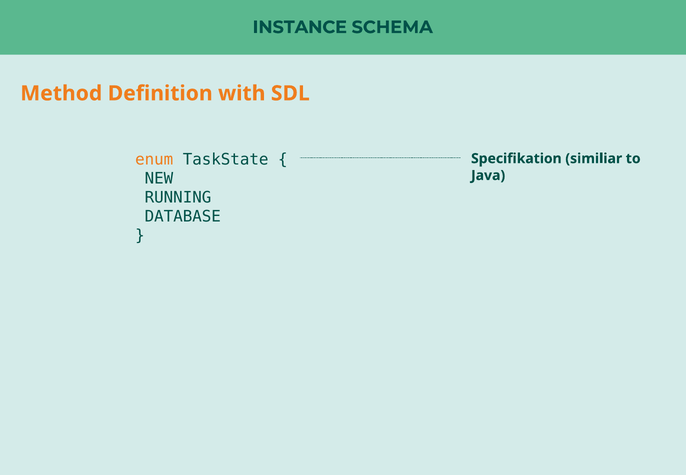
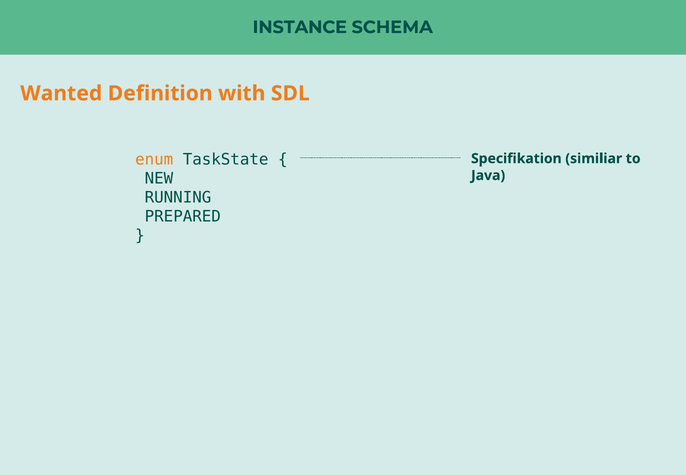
Method: Method -> Wanted
DATABASE: DATABASE -> PREPARED
